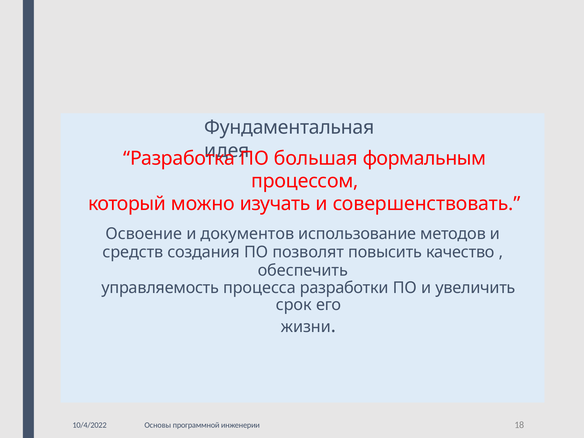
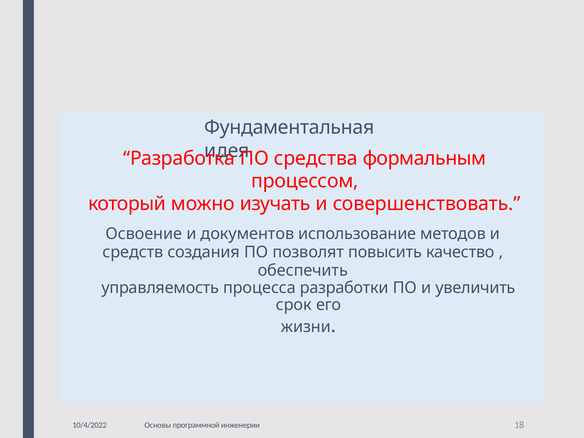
большая: большая -> средства
